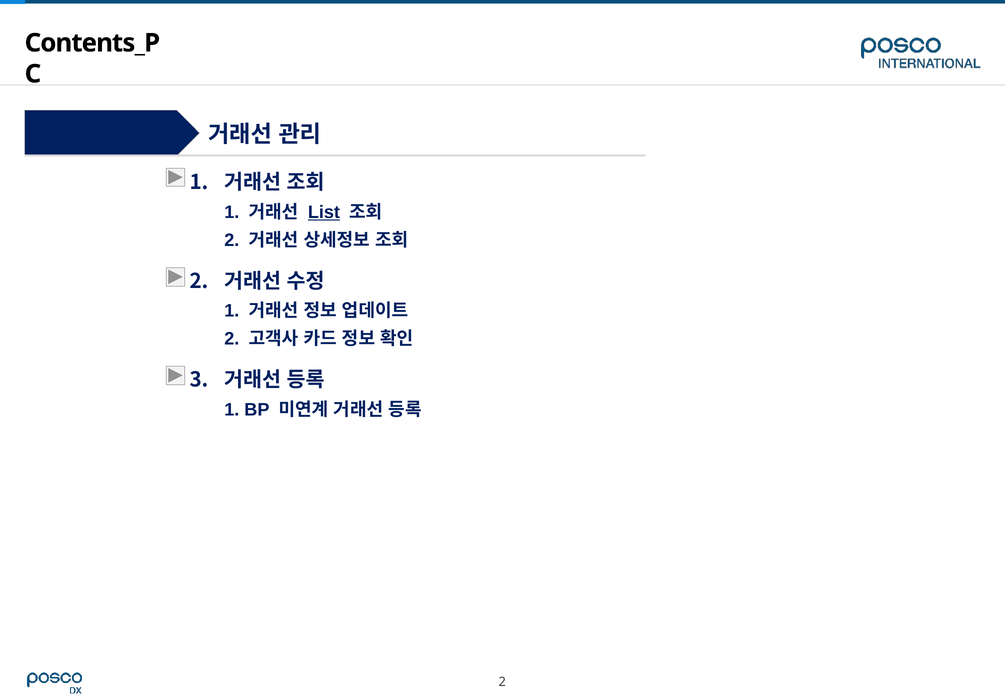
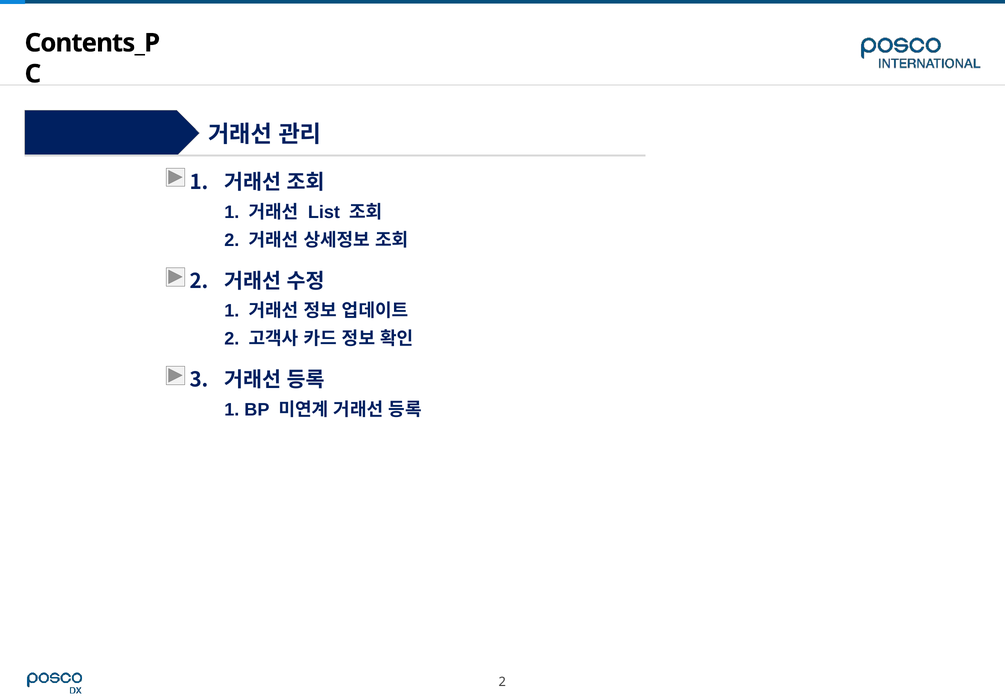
List underline: present -> none
